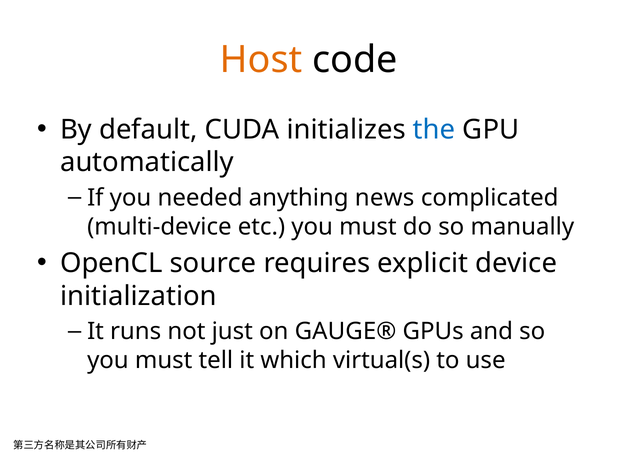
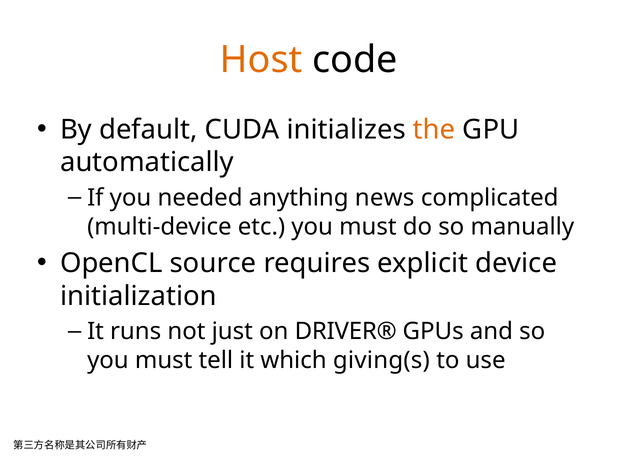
the colour: blue -> orange
GAUGE®: GAUGE® -> DRIVER®
virtual(s: virtual(s -> giving(s
